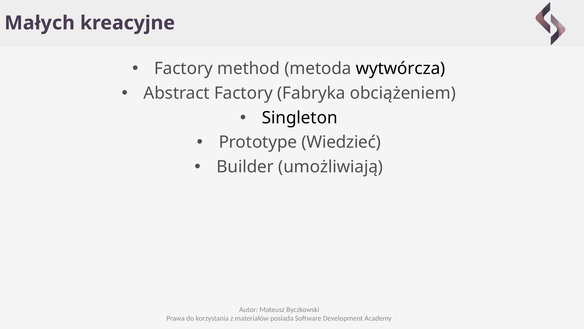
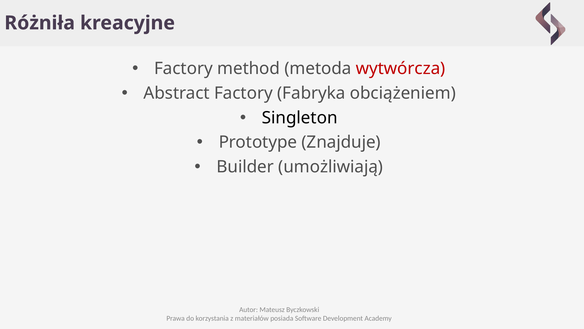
Małych: Małych -> Różniła
wytwórcza colour: black -> red
Wiedzieć: Wiedzieć -> Znajduje
